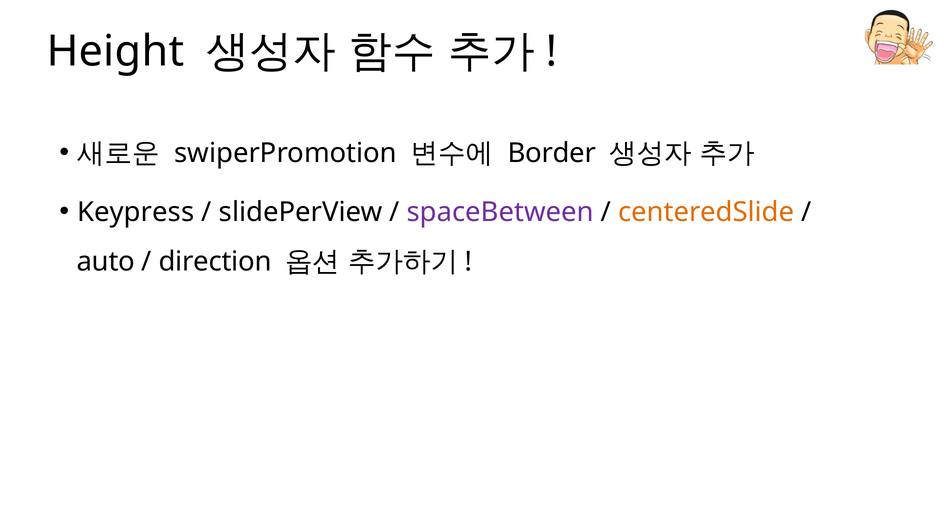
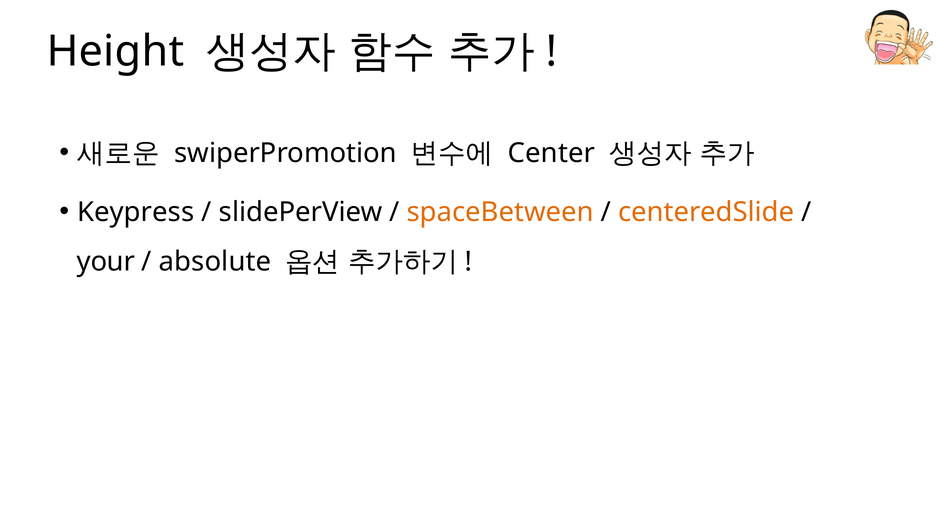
Border: Border -> Center
spaceBetween colour: purple -> orange
auto: auto -> your
direction: direction -> absolute
